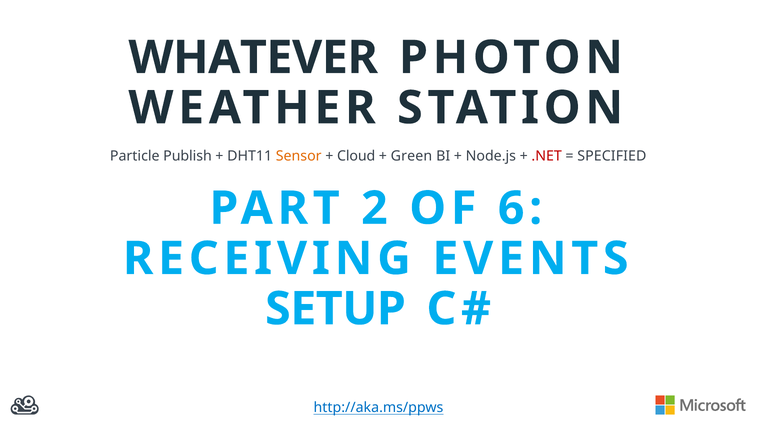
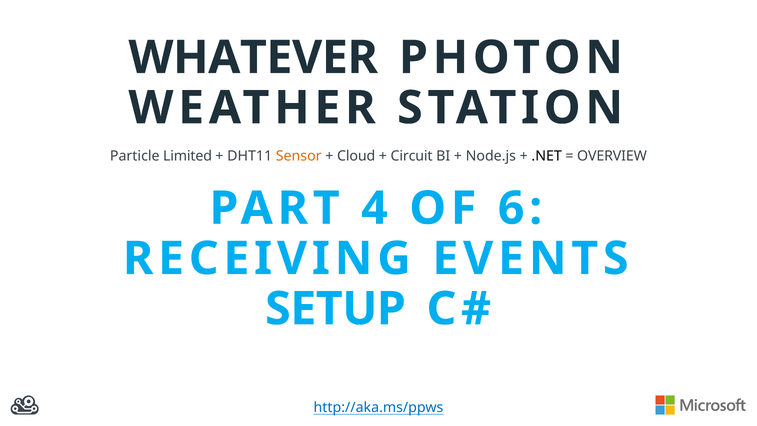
Publish: Publish -> Limited
Green: Green -> Circuit
.NET colour: red -> black
SPECIFIED: SPECIFIED -> OVERVIEW
2: 2 -> 4
